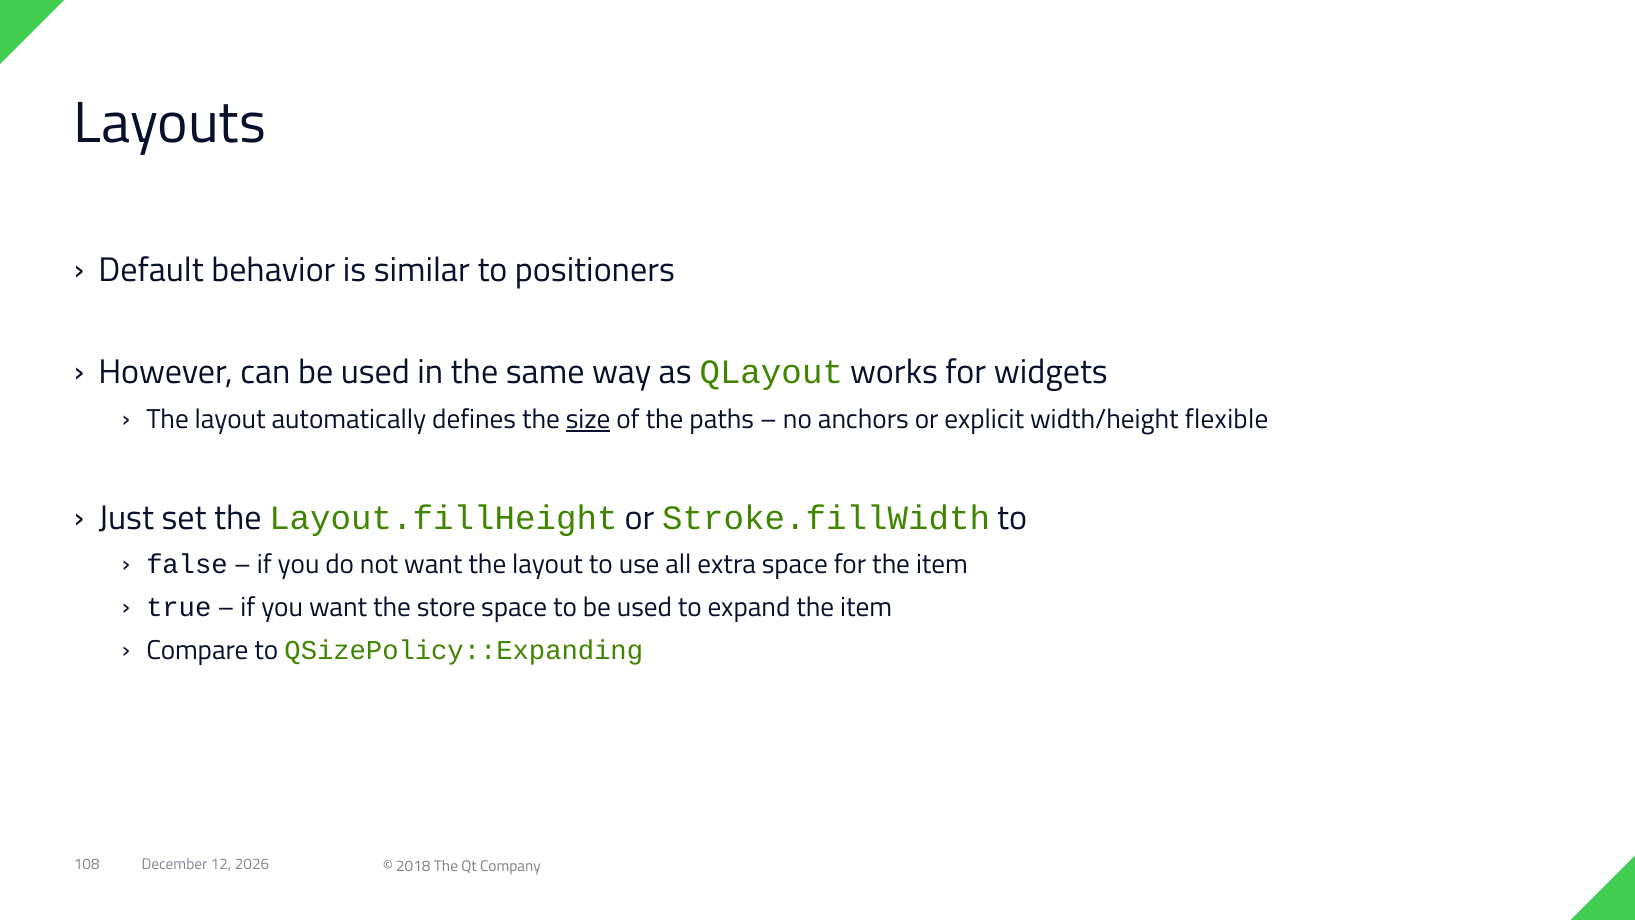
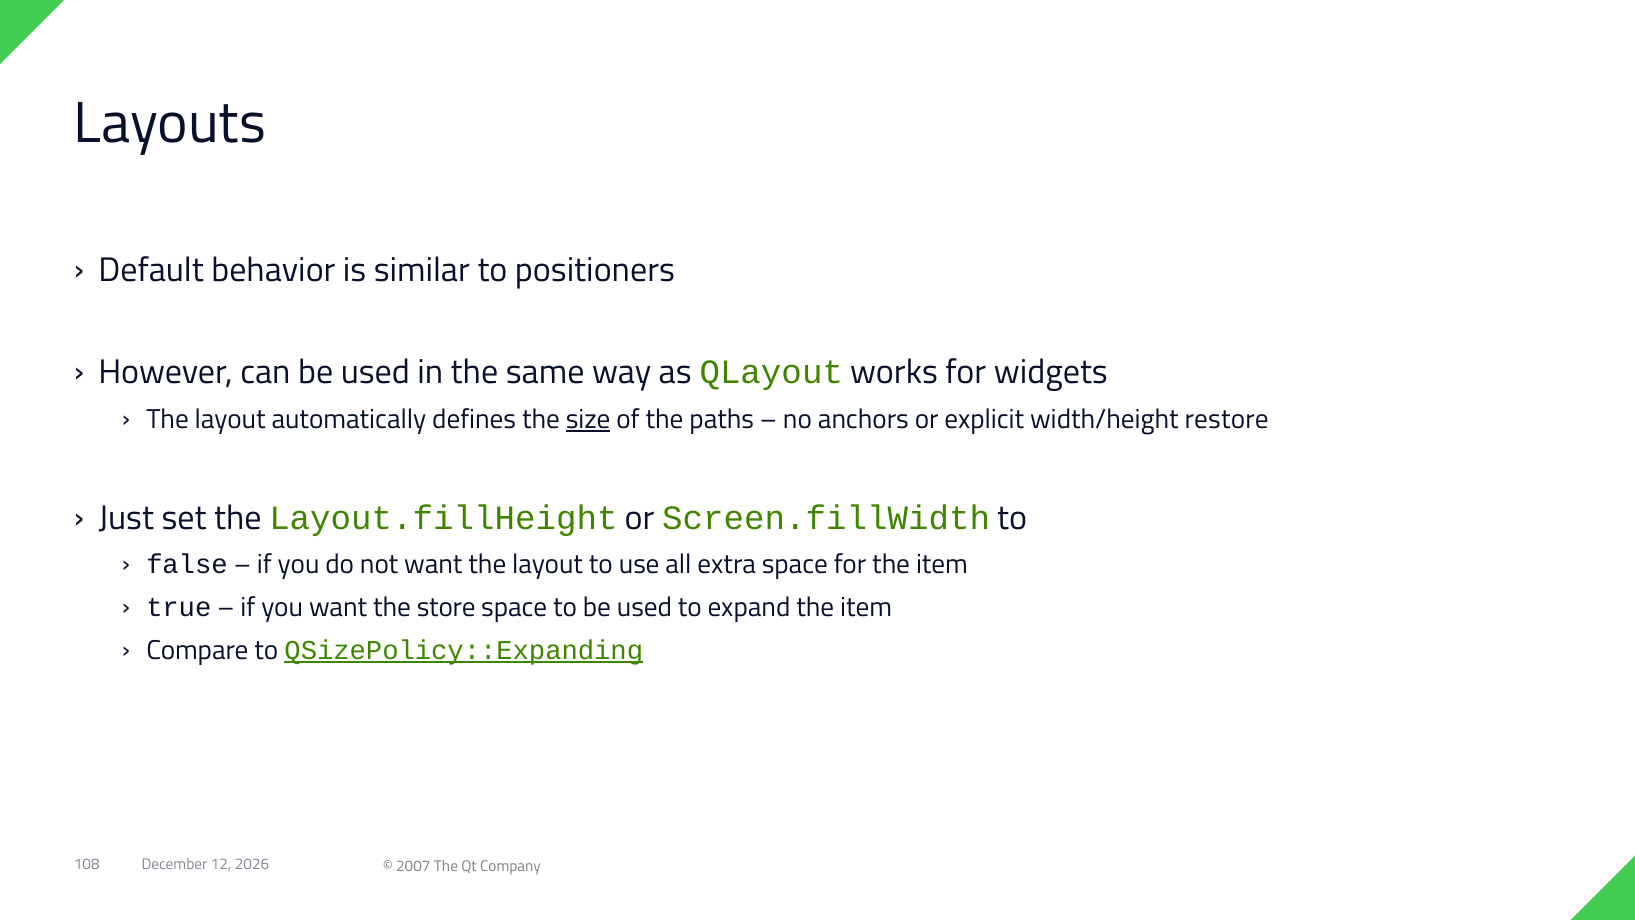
flexible: flexible -> restore
Stroke.fillWidth: Stroke.fillWidth -> Screen.fillWidth
QSizePolicy::Expanding underline: none -> present
2018: 2018 -> 2007
